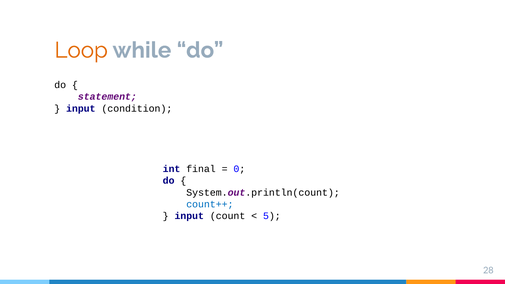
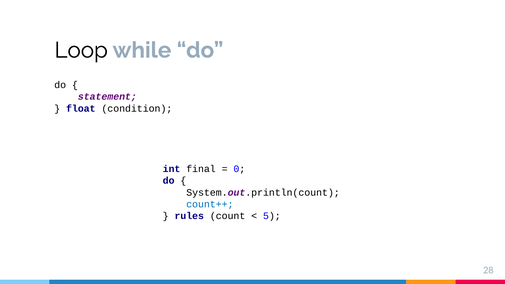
Loop colour: orange -> black
input at (81, 109): input -> float
input at (189, 216): input -> rules
